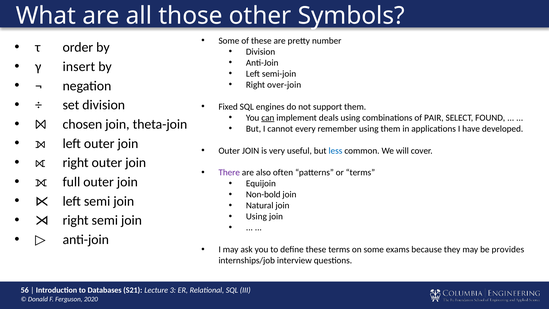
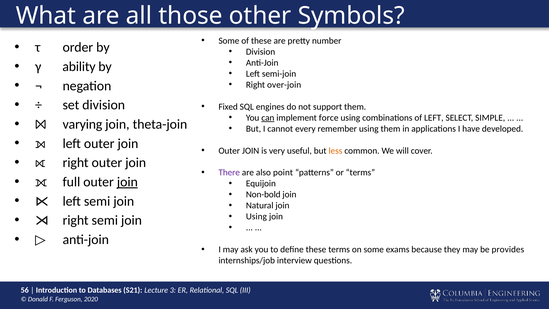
insert: insert -> ability
deals: deals -> force
of PAIR: PAIR -> LEFT
FOUND: FOUND -> SIMPLE
chosen: chosen -> varying
less colour: blue -> orange
often: often -> point
join at (127, 182) underline: none -> present
